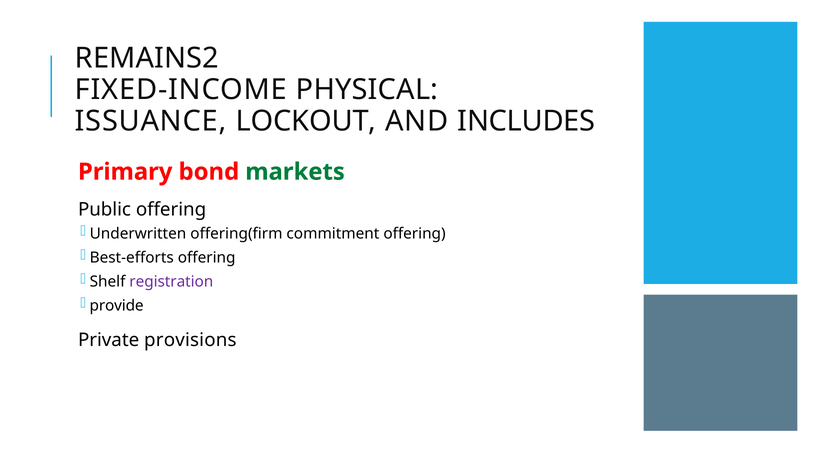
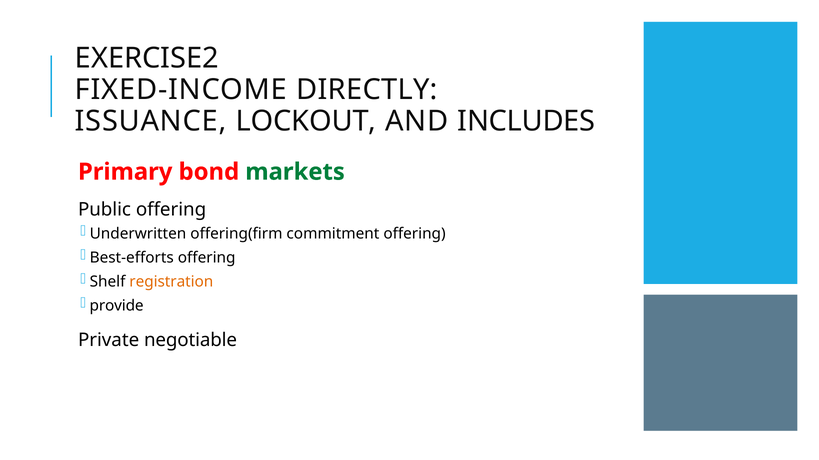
REMAINS2: REMAINS2 -> EXERCISE2
PHYSICAL: PHYSICAL -> DIRECTLY
registration colour: purple -> orange
provisions: provisions -> negotiable
